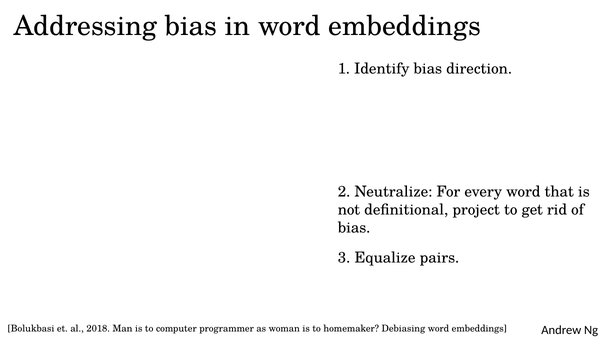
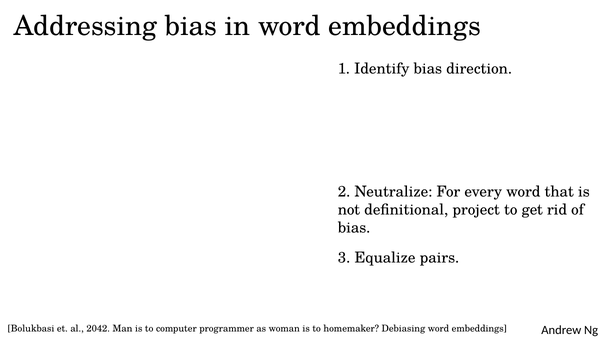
2018: 2018 -> 2042
